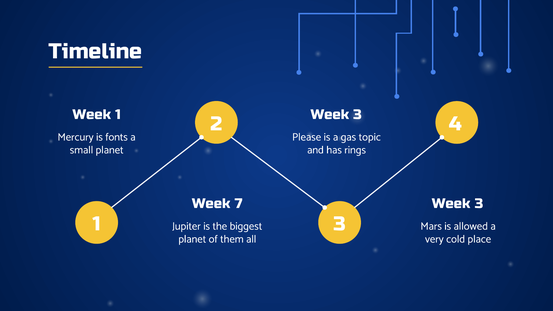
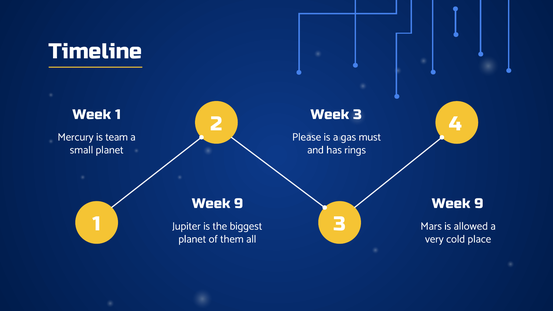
fonts: fonts -> team
topic: topic -> must
7 at (239, 204): 7 -> 9
3 at (479, 204): 3 -> 9
